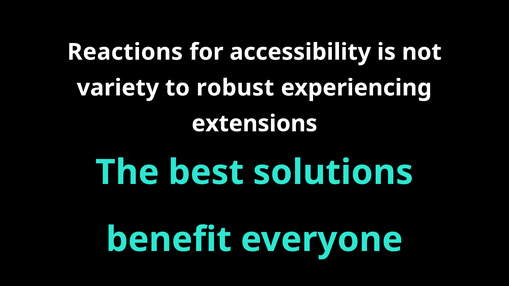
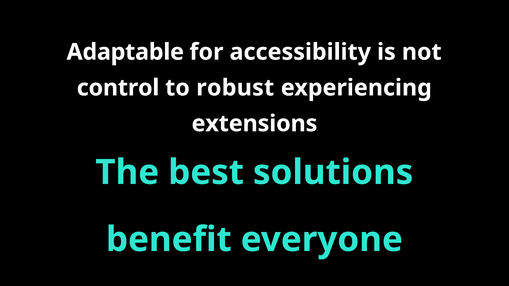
Reactions: Reactions -> Adaptable
variety: variety -> control
